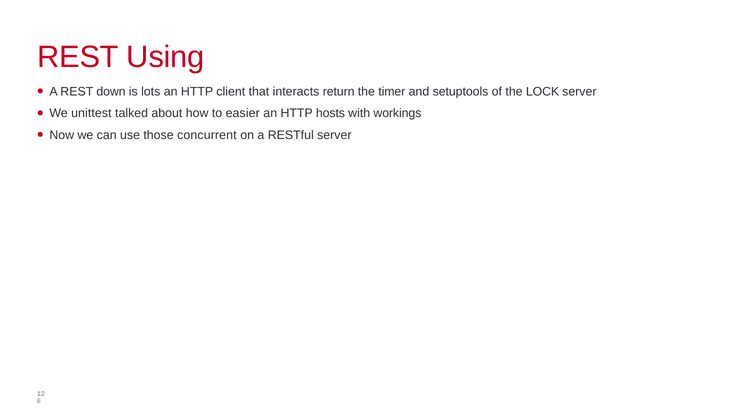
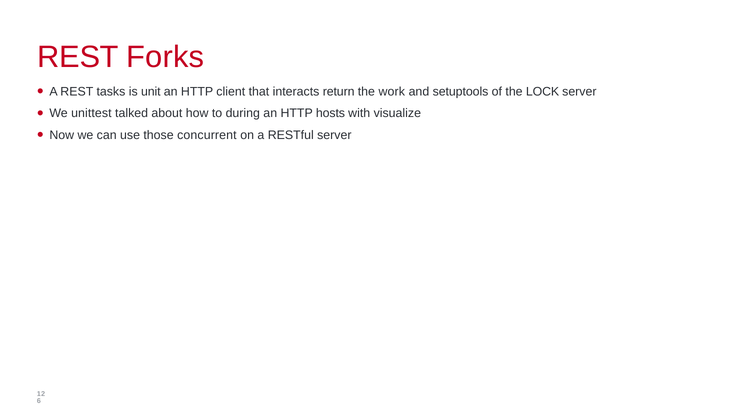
Using: Using -> Forks
down: down -> tasks
lots: lots -> unit
timer: timer -> work
easier: easier -> during
workings: workings -> visualize
